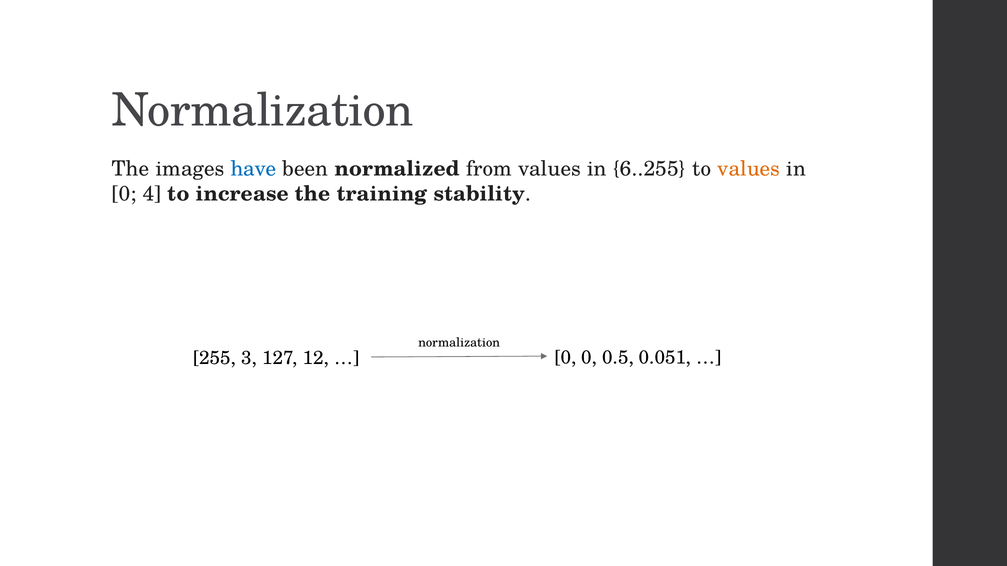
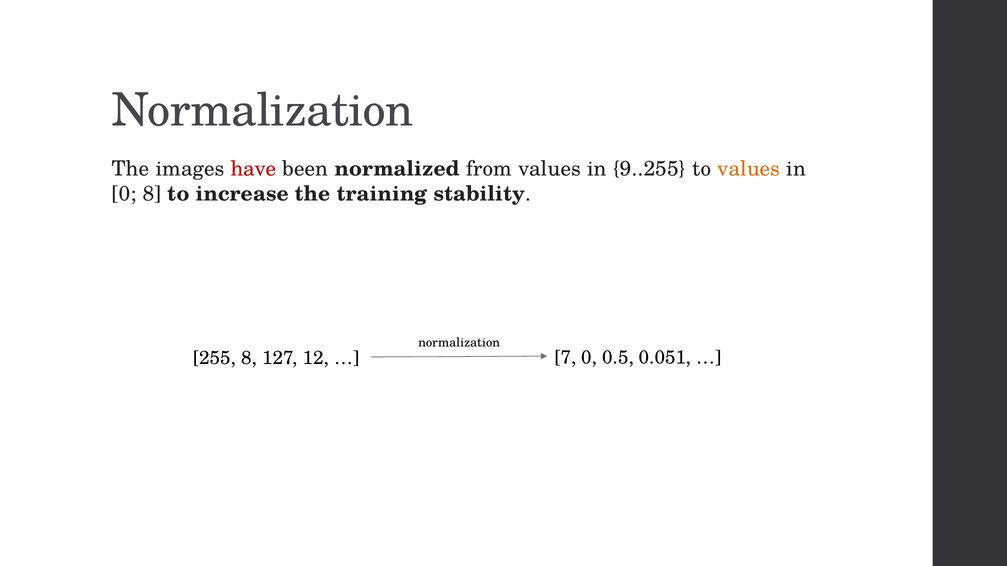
have colour: blue -> red
6..255: 6..255 -> 9..255
0 4: 4 -> 8
255 3: 3 -> 8
0 at (565, 358): 0 -> 7
